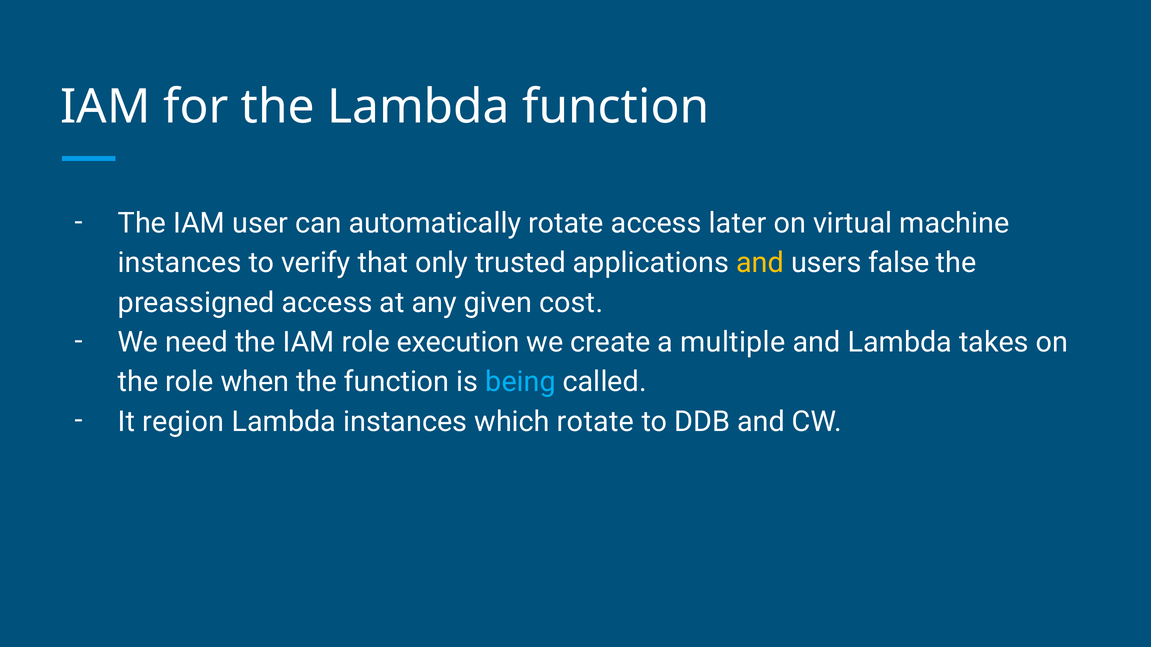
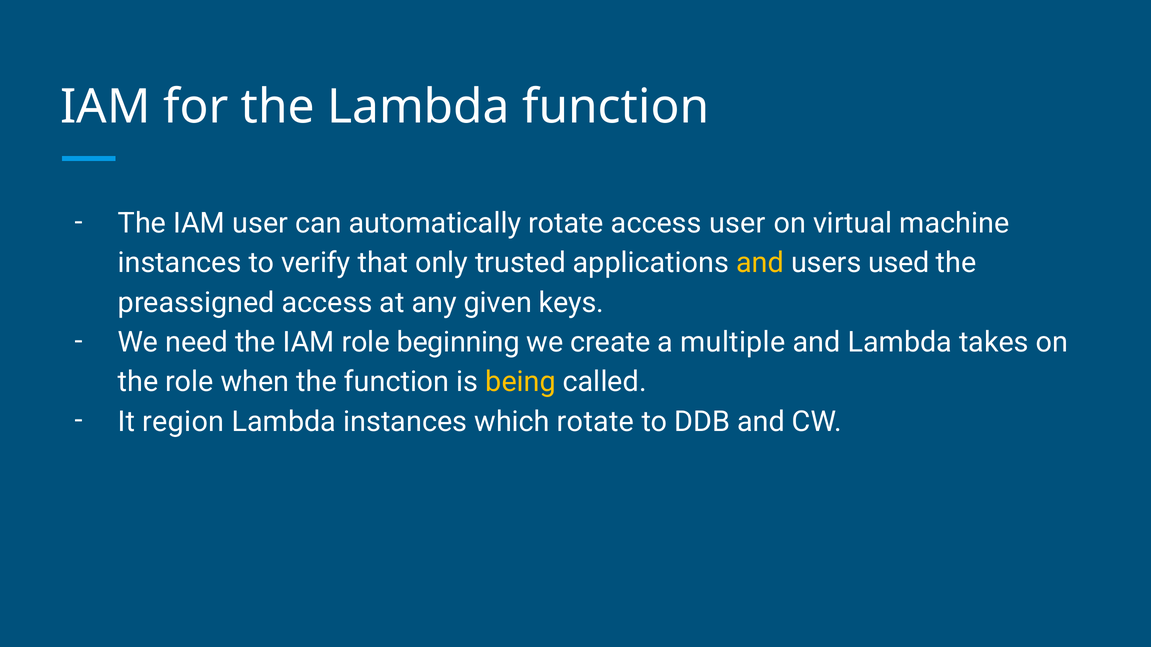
access later: later -> user
false: false -> used
cost: cost -> keys
execution: execution -> beginning
being colour: light blue -> yellow
